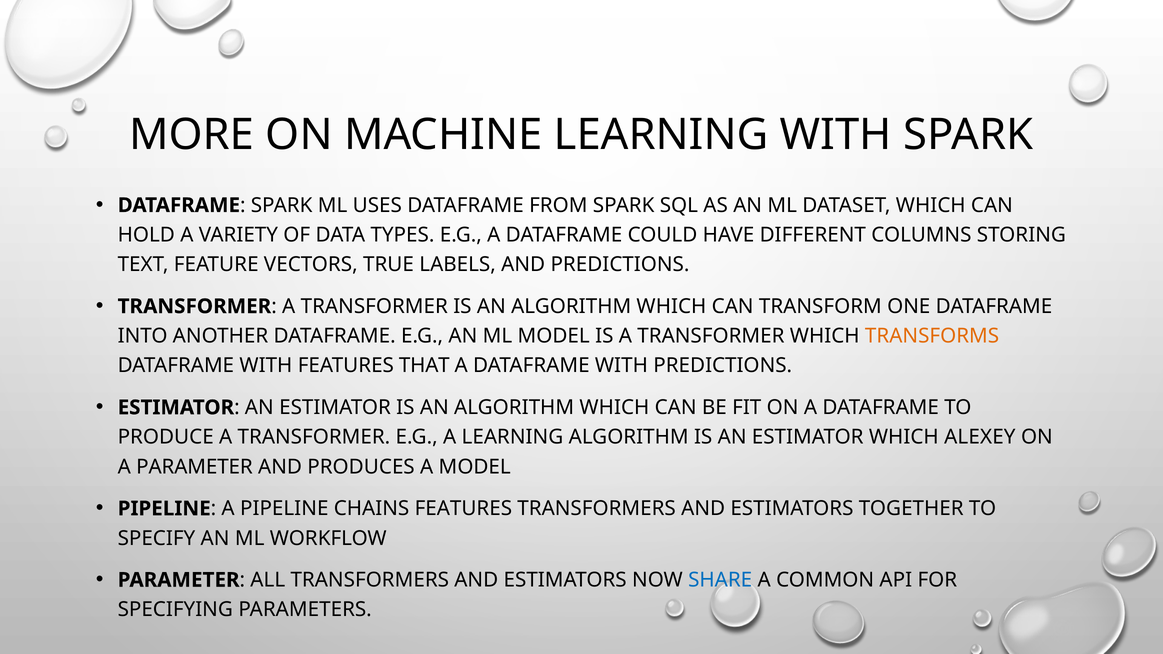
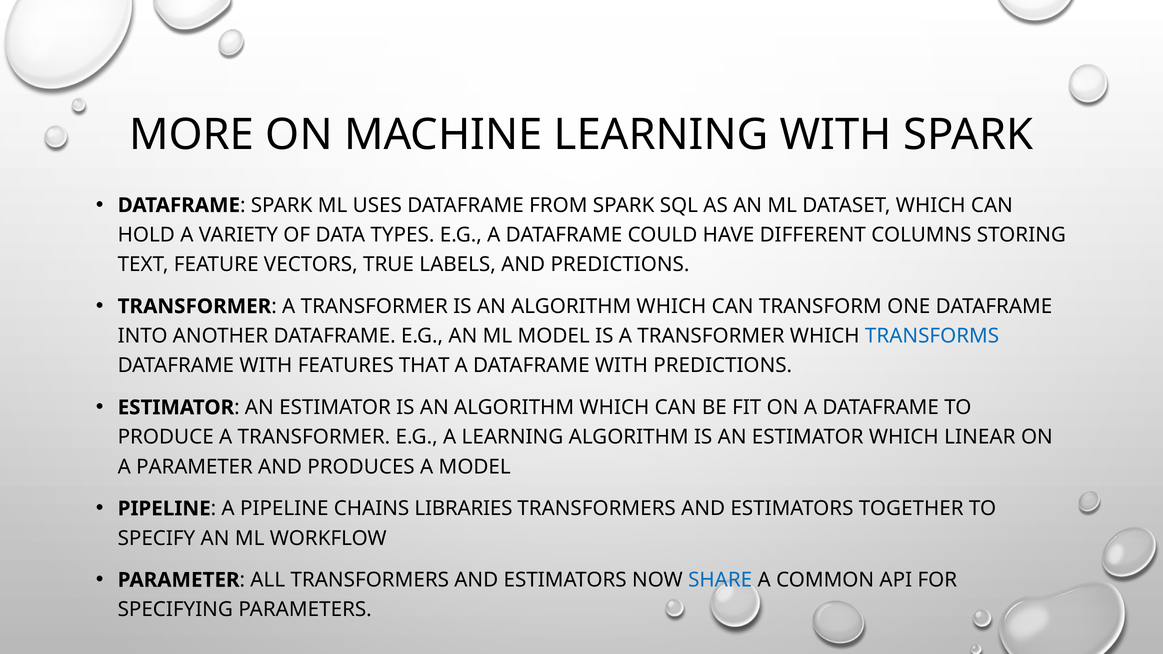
TRANSFORMS colour: orange -> blue
ALEXEY: ALEXEY -> LINEAR
CHAINS FEATURES: FEATURES -> LIBRARIES
